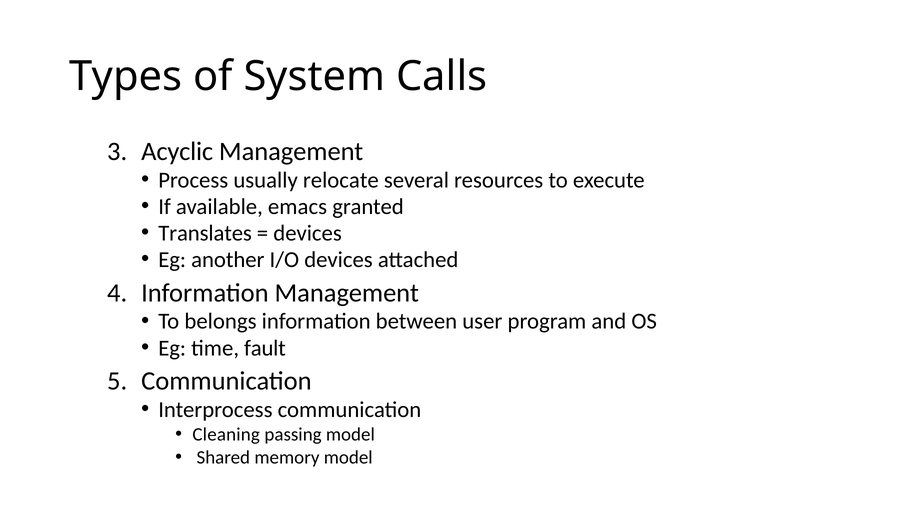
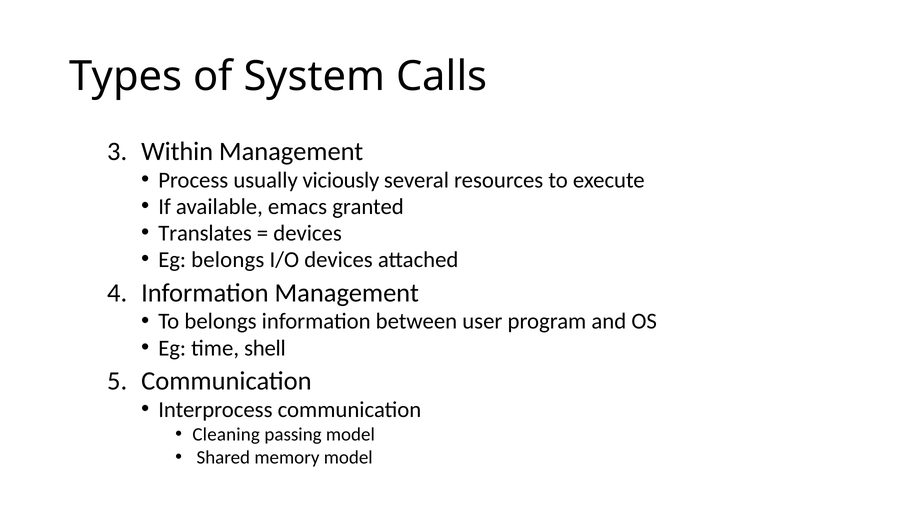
Acyclic: Acyclic -> Within
relocate: relocate -> viciously
Eg another: another -> belongs
fault: fault -> shell
